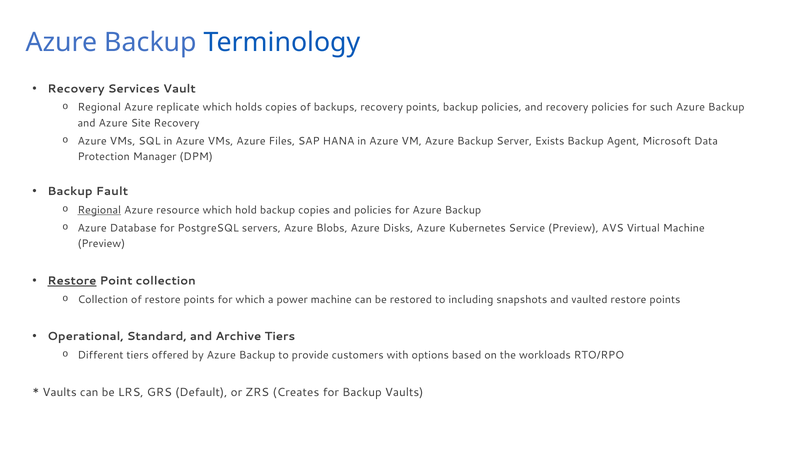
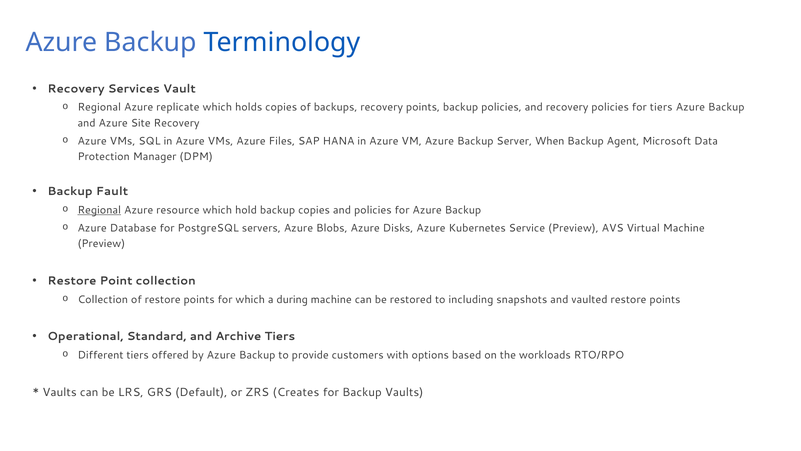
for such: such -> tiers
Exists: Exists -> When
Restore at (72, 281) underline: present -> none
power: power -> during
